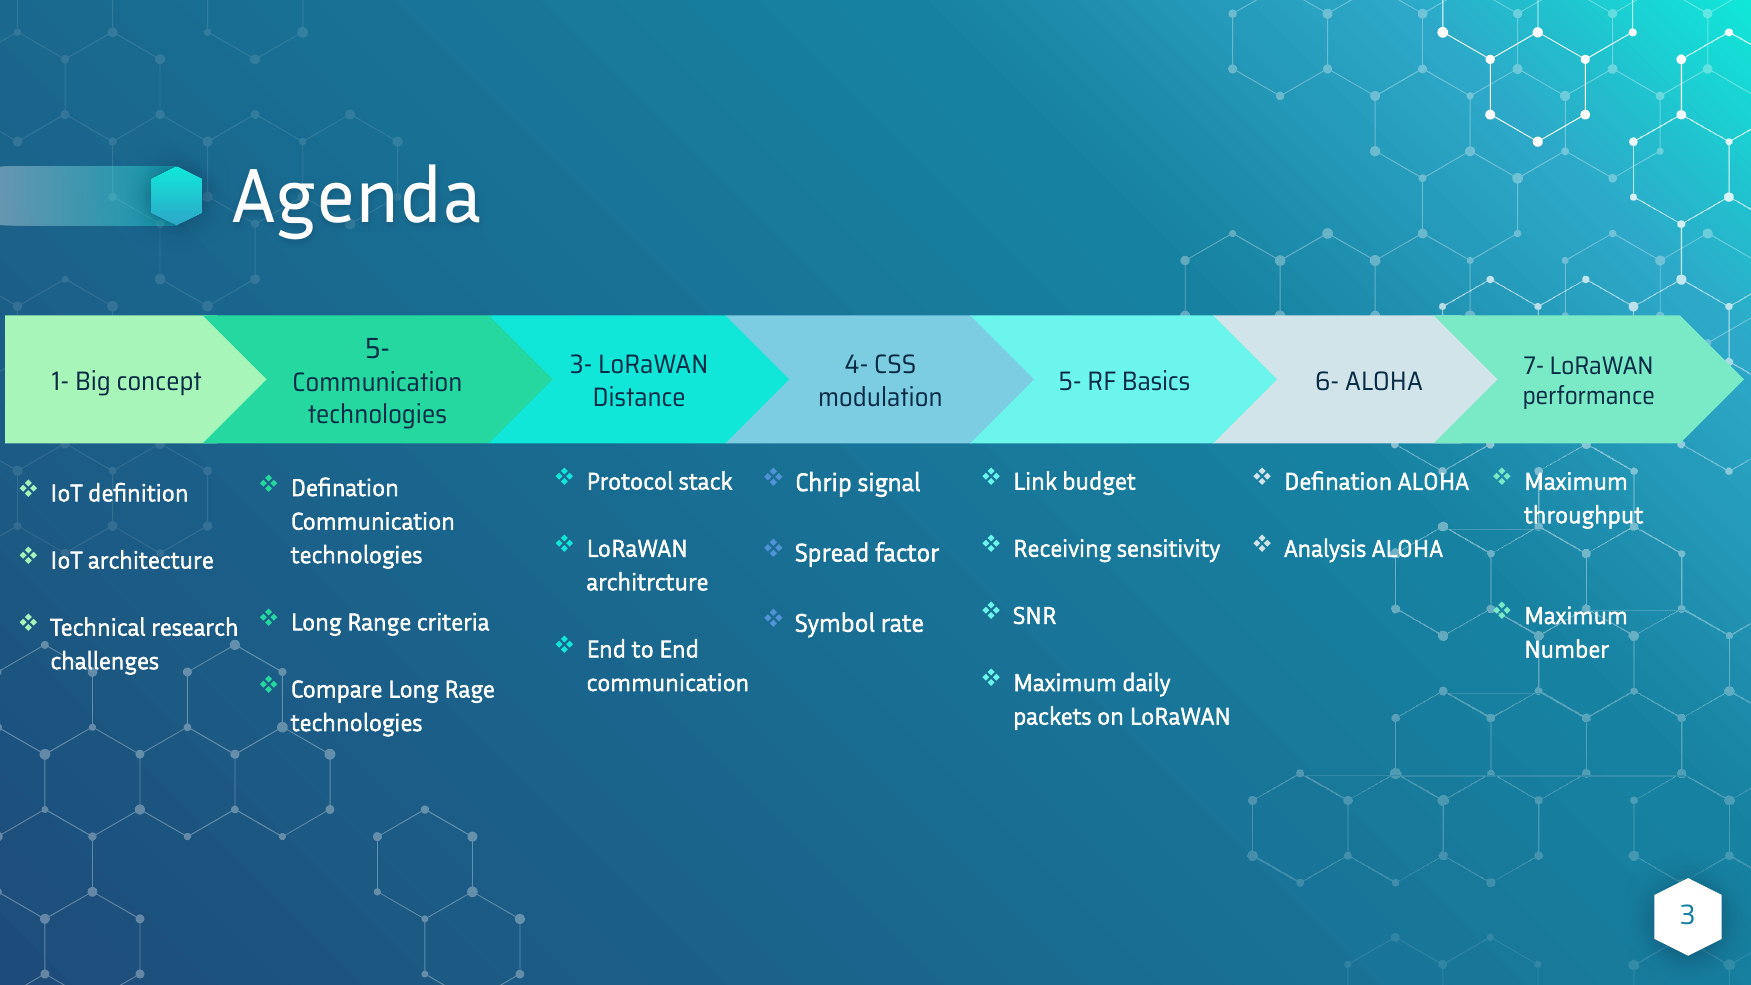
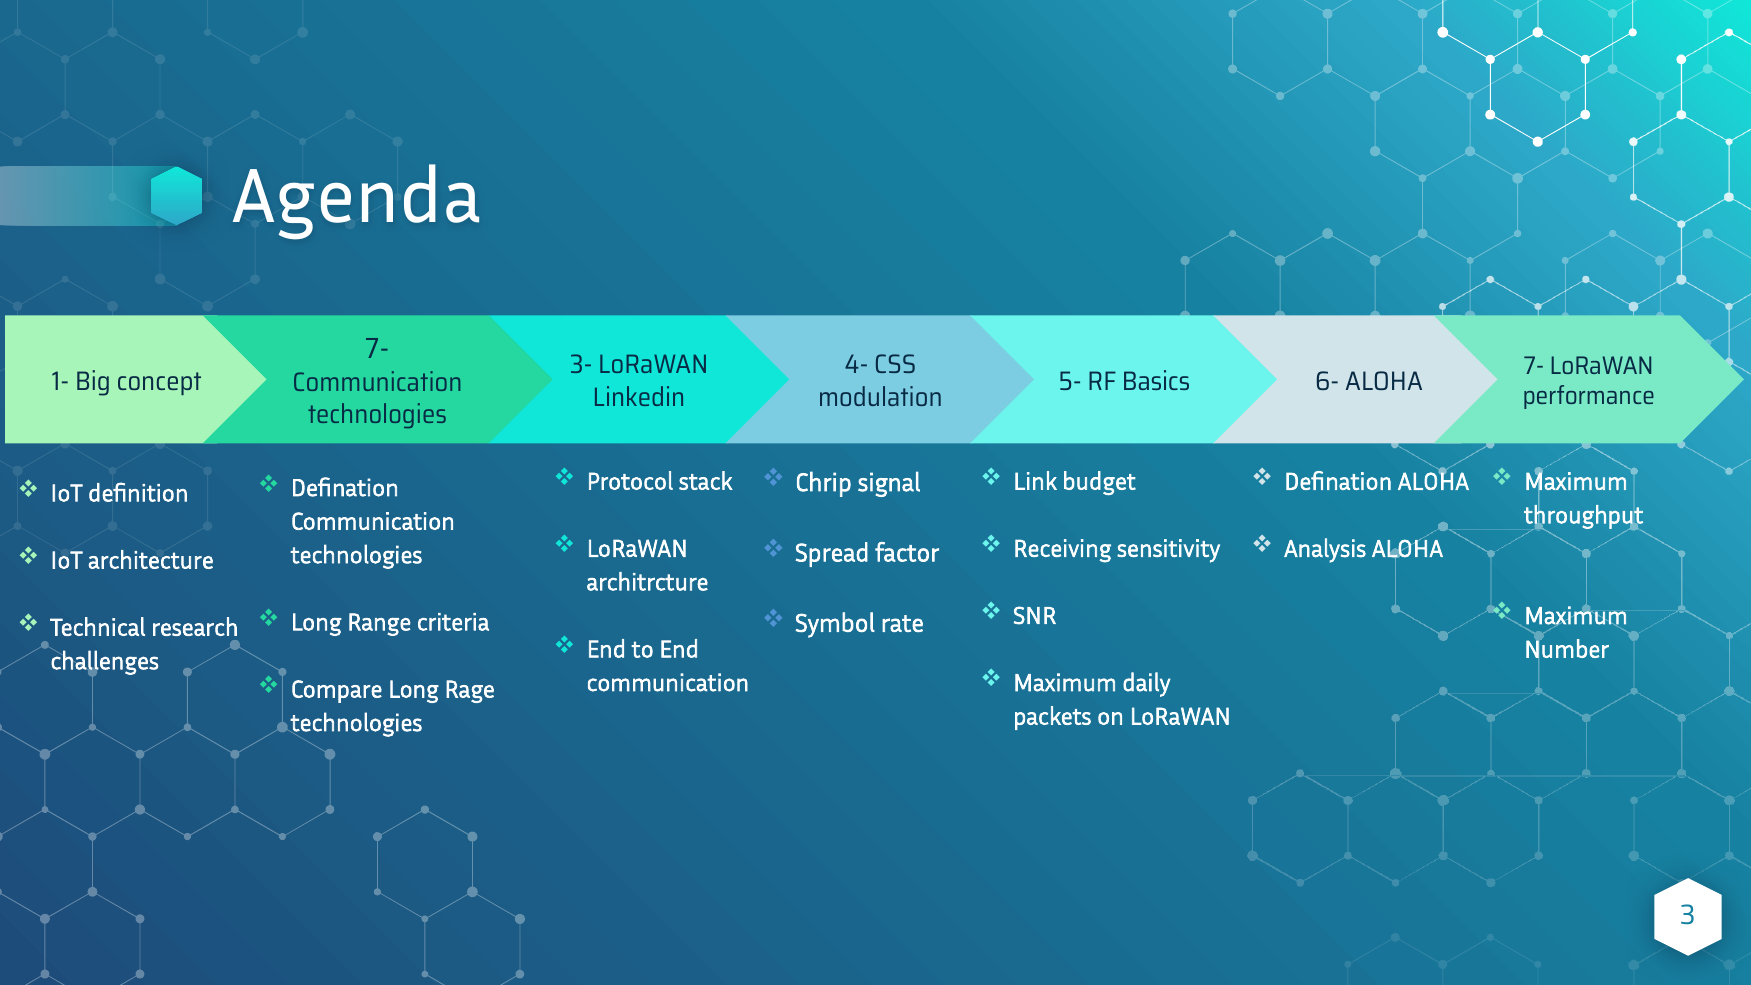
5- at (378, 349): 5- -> 7-
Distance: Distance -> Linkedin
